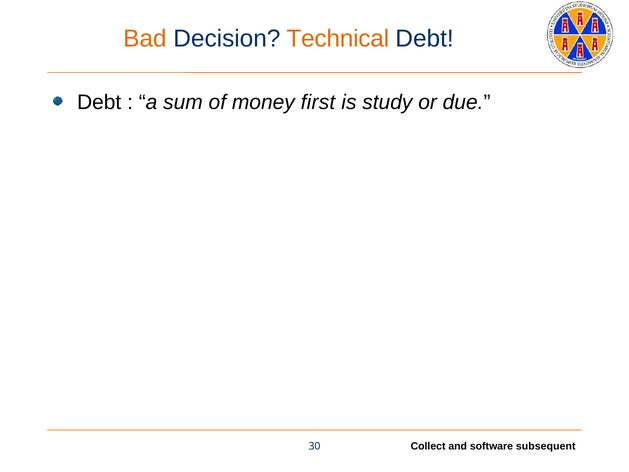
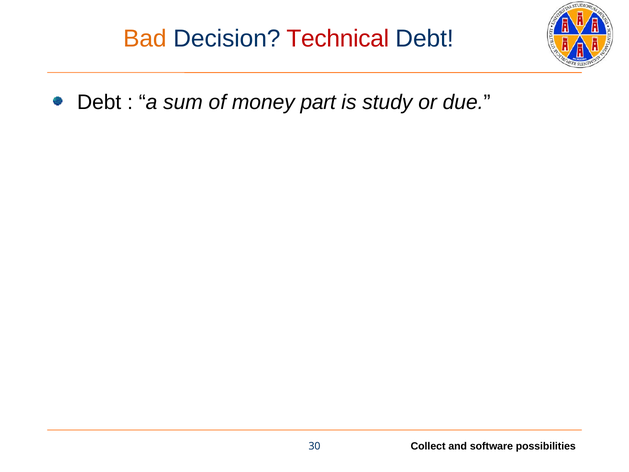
Technical colour: orange -> red
first: first -> part
subsequent: subsequent -> possibilities
